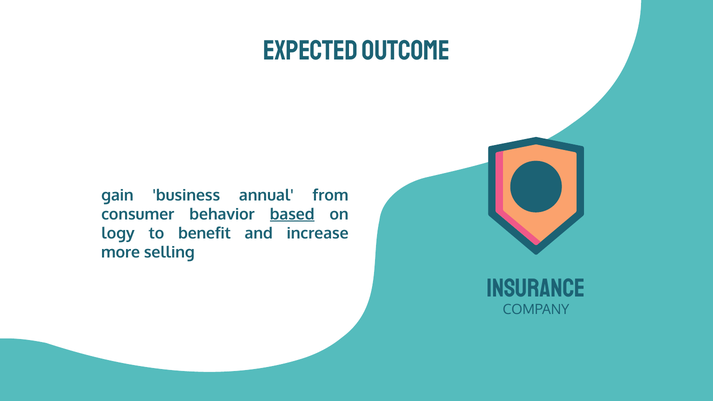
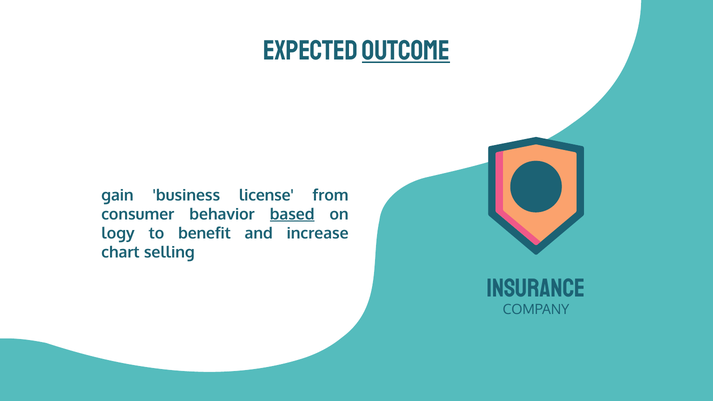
outcome underline: none -> present
annual: annual -> license
more: more -> chart
